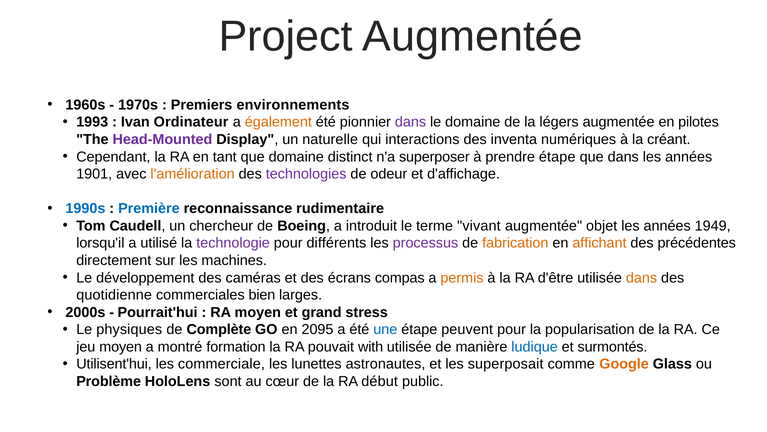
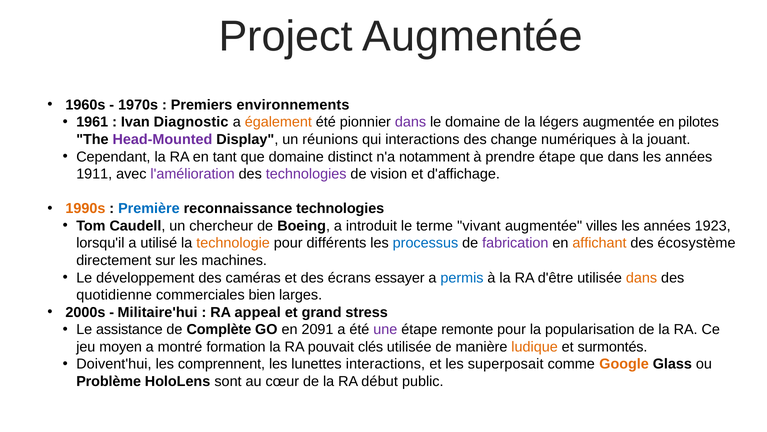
1993: 1993 -> 1961
Ordinateur: Ordinateur -> Diagnostic
naturelle: naturelle -> réunions
inventa: inventa -> change
créant: créant -> jouant
superposer: superposer -> notamment
1901: 1901 -> 1911
l'amélioration colour: orange -> purple
odeur: odeur -> vision
1990s colour: blue -> orange
reconnaissance rudimentaire: rudimentaire -> technologies
objet: objet -> villes
1949: 1949 -> 1923
technologie colour: purple -> orange
processus colour: purple -> blue
fabrication colour: orange -> purple
précédentes: précédentes -> écosystème
compas: compas -> essayer
permis colour: orange -> blue
Pourrait'hui: Pourrait'hui -> Militaire'hui
RA moyen: moyen -> appeal
physiques: physiques -> assistance
2095: 2095 -> 2091
une colour: blue -> purple
peuvent: peuvent -> remonte
with: with -> clés
ludique colour: blue -> orange
Utilisent'hui: Utilisent'hui -> Doivent'hui
commerciale: commerciale -> comprennent
lunettes astronautes: astronautes -> interactions
